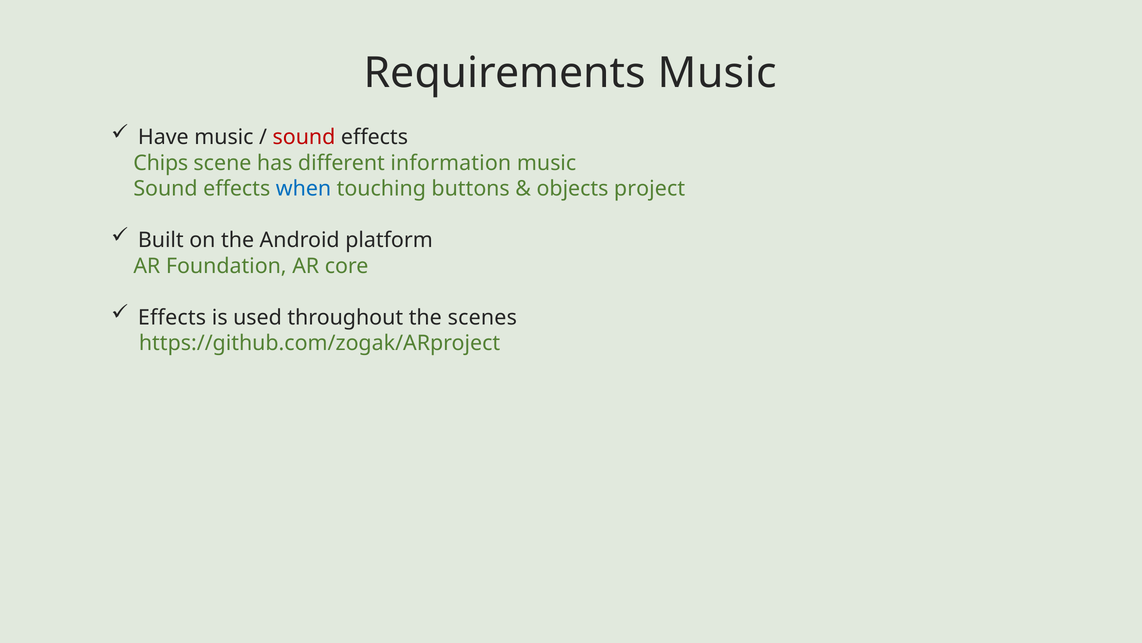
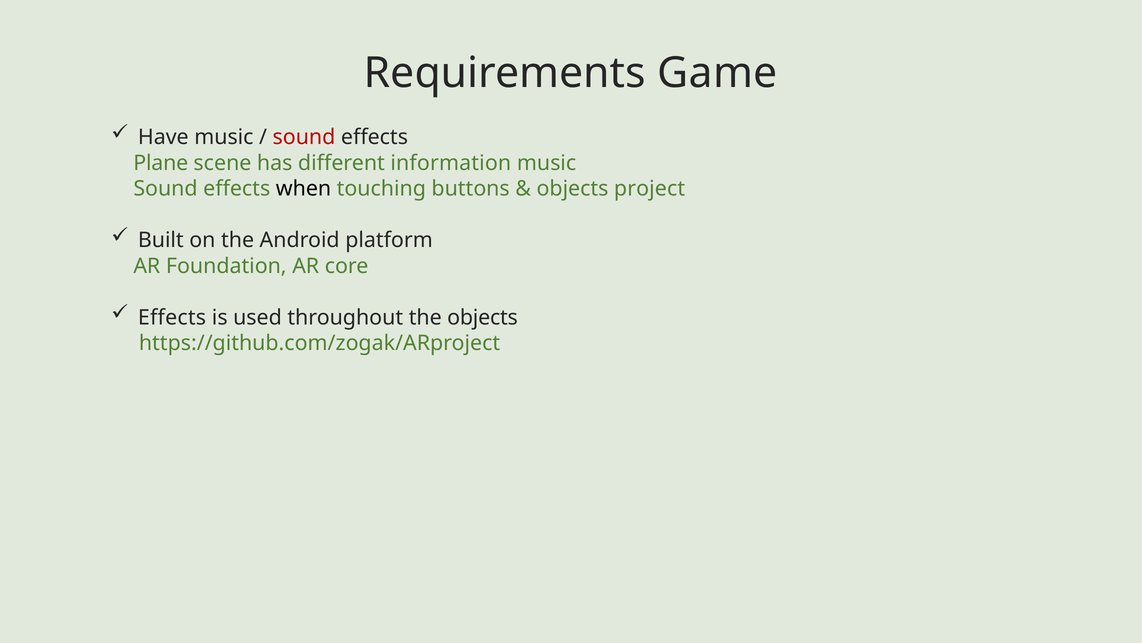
Requirements Music: Music -> Game
Chips: Chips -> Plane
when colour: blue -> black
the scenes: scenes -> objects
